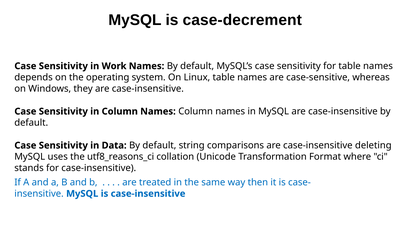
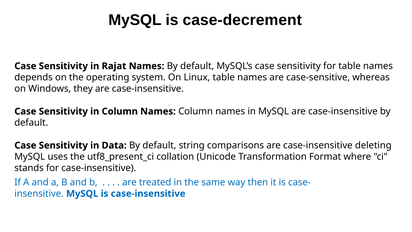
Work: Work -> Rajat
utf8_reasons_ci: utf8_reasons_ci -> utf8_present_ci
